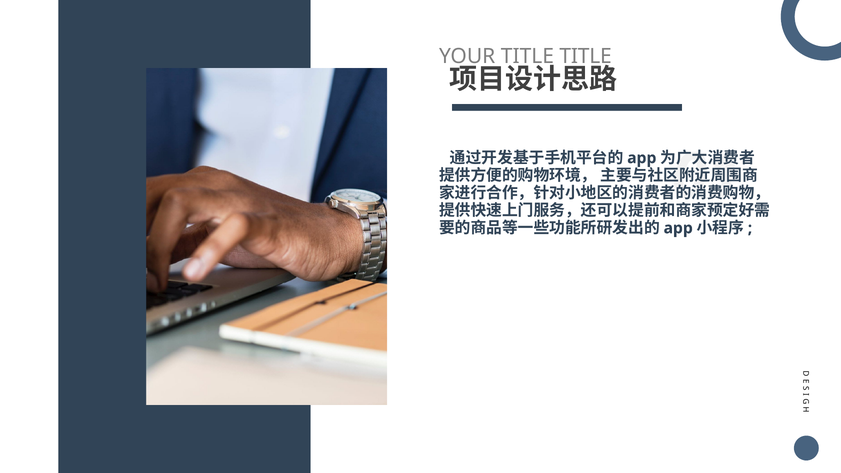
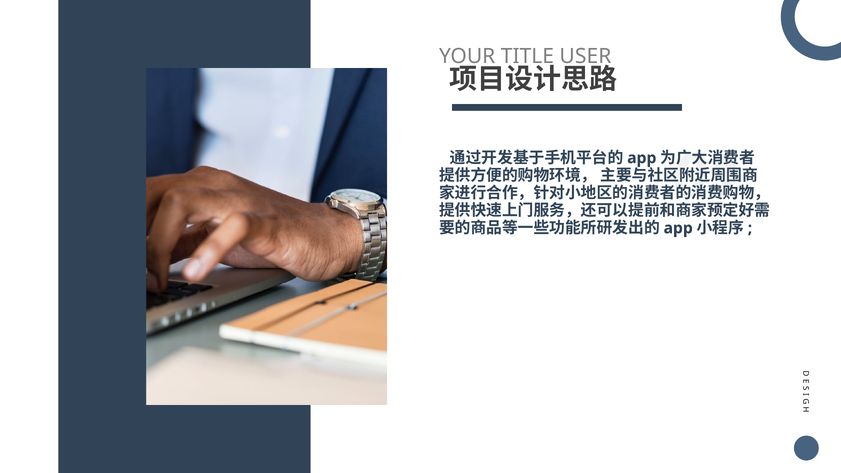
TITLE TITLE: TITLE -> USER
